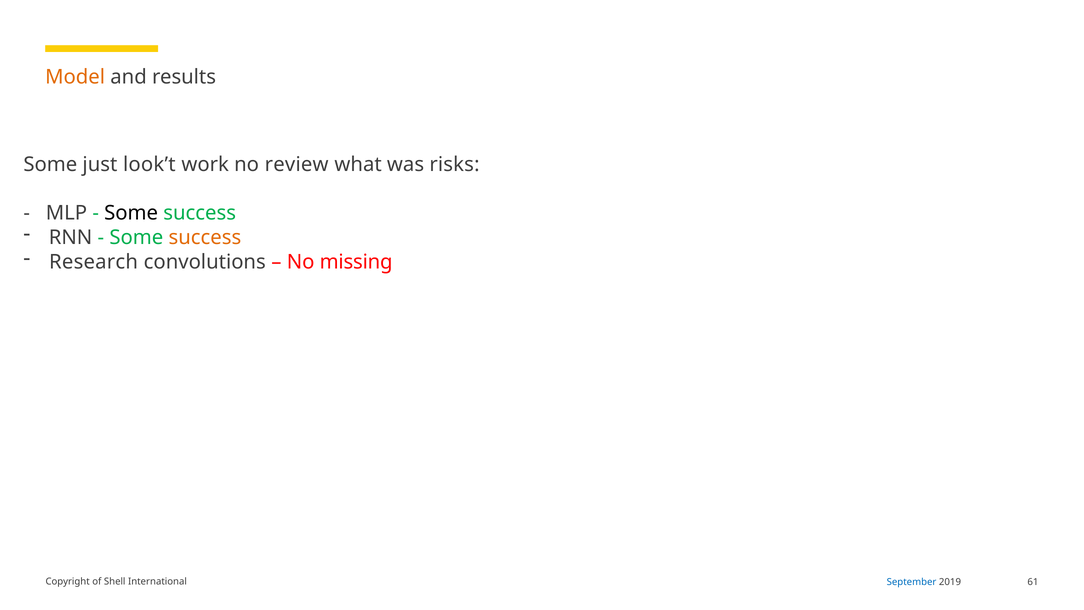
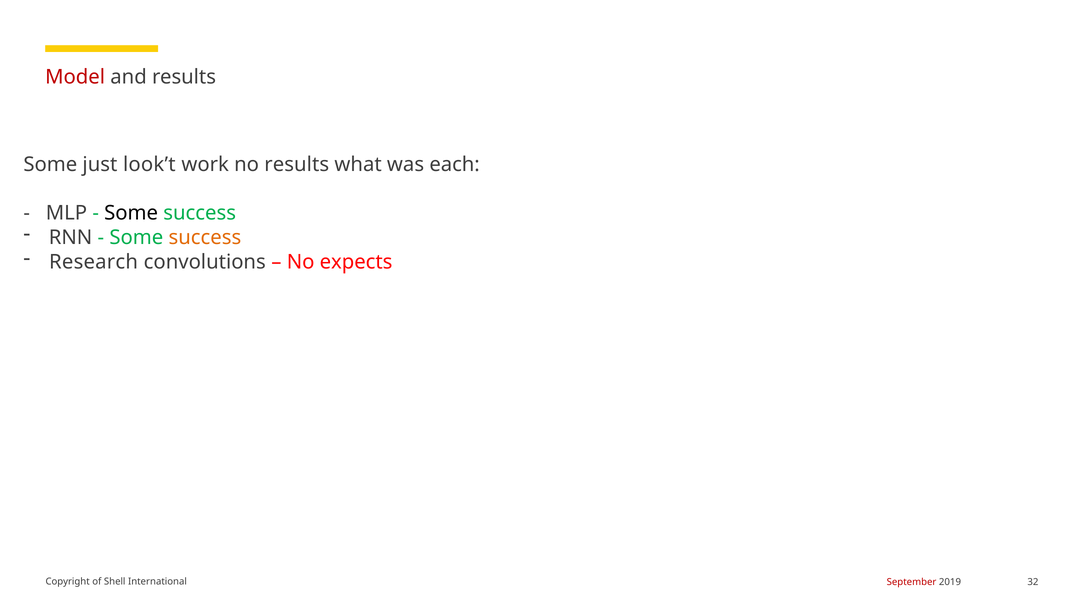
Model colour: orange -> red
no review: review -> results
risks: risks -> each
missing: missing -> expects
September colour: blue -> red
61: 61 -> 32
